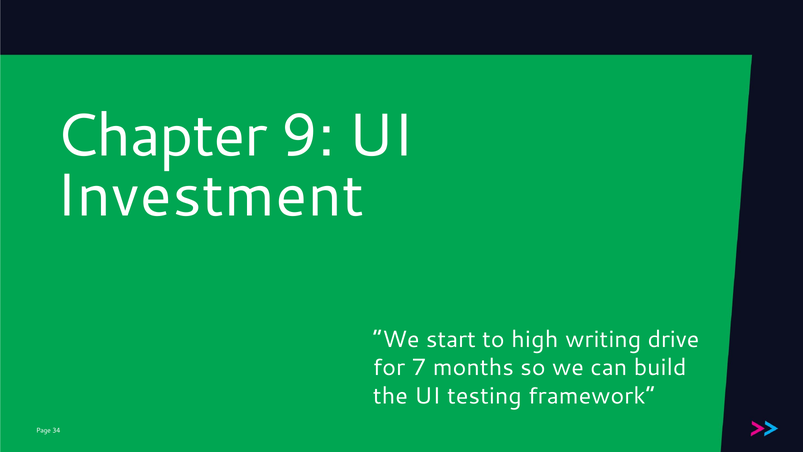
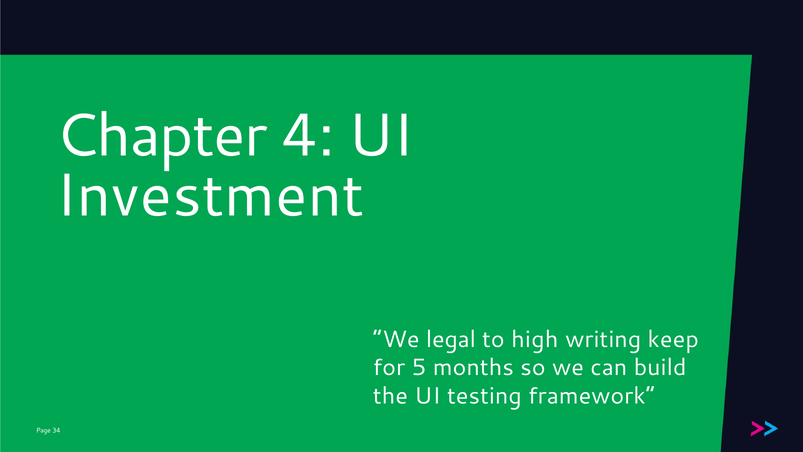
9: 9 -> 4
start: start -> legal
drive: drive -> keep
7: 7 -> 5
